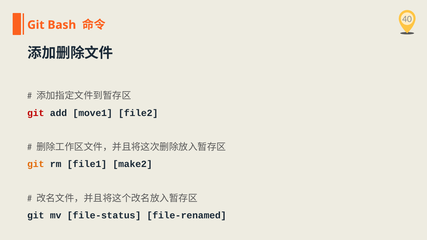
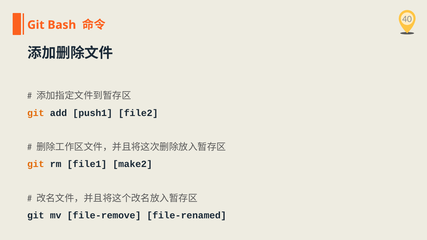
git at (36, 113) colour: red -> orange
move1: move1 -> push1
file-status: file-status -> file-remove
